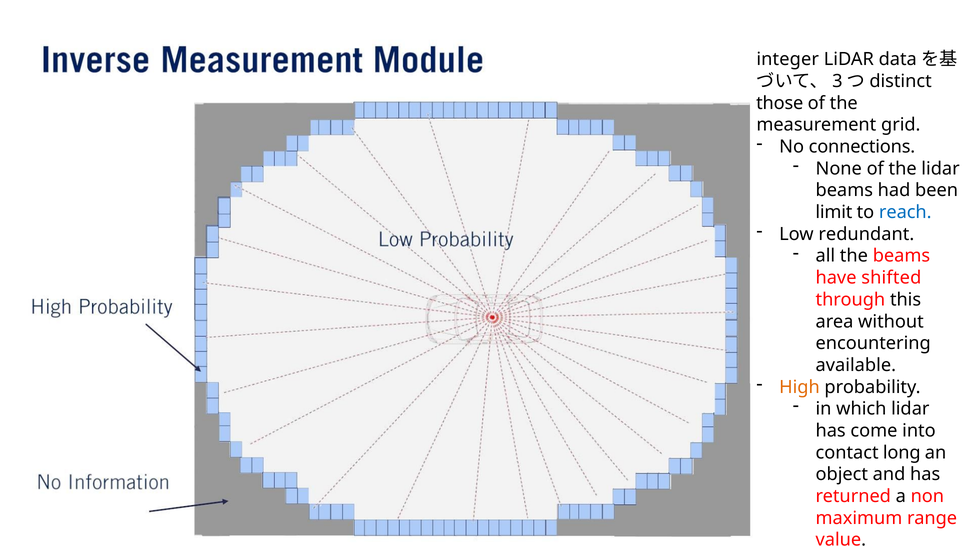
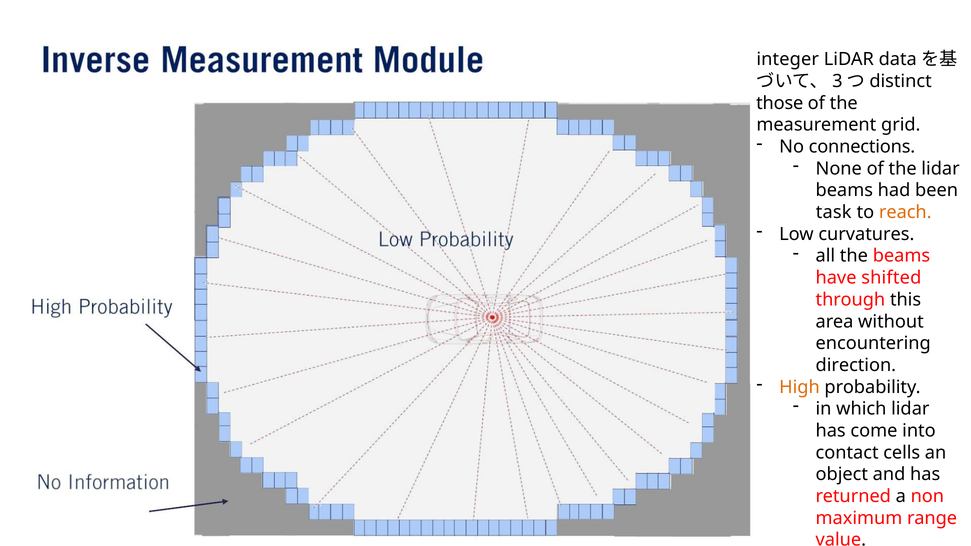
limit: limit -> task
reach colour: blue -> orange
redundant: redundant -> curvatures
available: available -> direction
long: long -> cells
